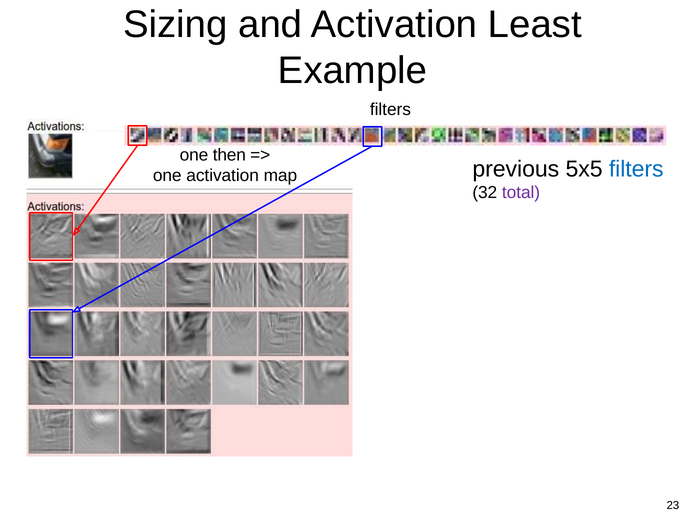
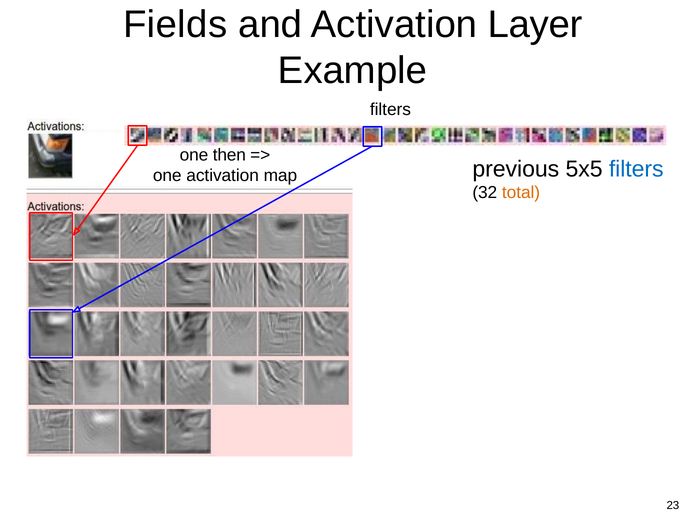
Sizing: Sizing -> Fields
Least: Least -> Layer
total colour: purple -> orange
